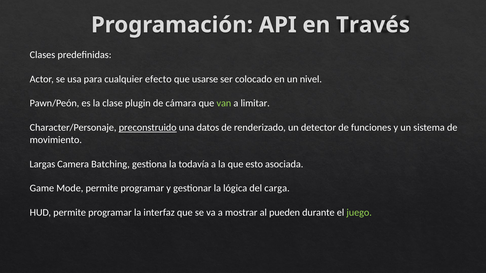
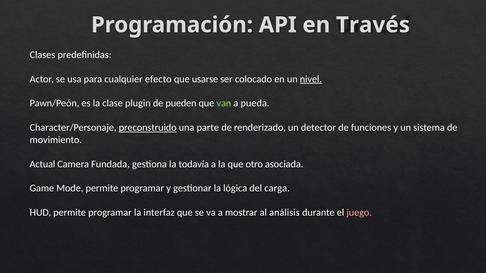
nivel underline: none -> present
cámara: cámara -> pueden
limitar: limitar -> pueda
datos: datos -> parte
Largas: Largas -> Actual
Batching: Batching -> Fundada
esto: esto -> otro
pueden: pueden -> análisis
juego colour: light green -> pink
